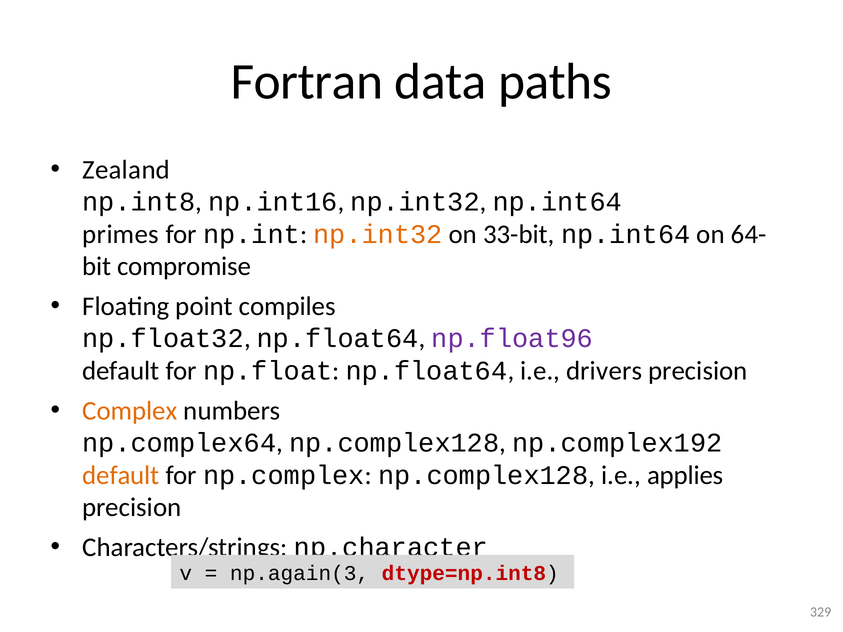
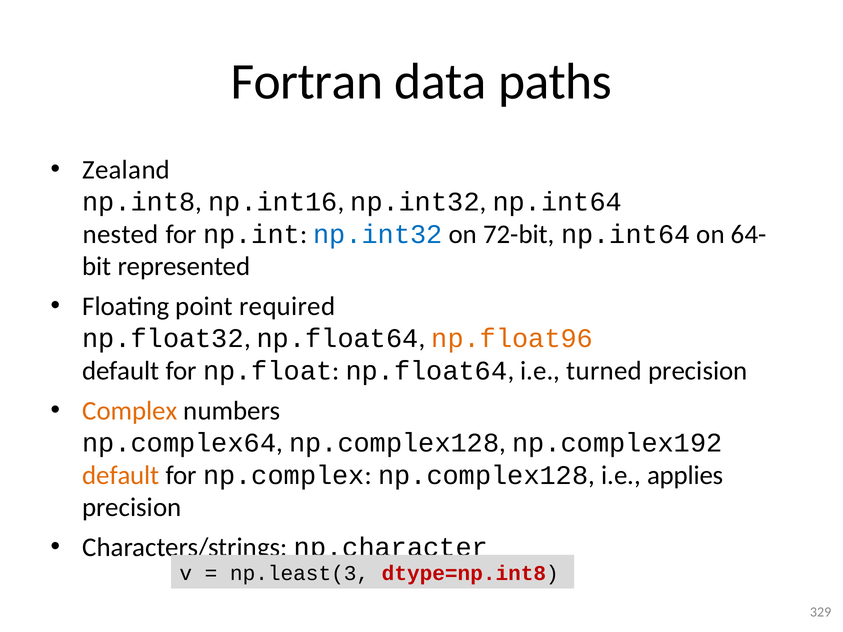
primes: primes -> nested
np.int32 at (378, 234) colour: orange -> blue
33-bit: 33-bit -> 72-bit
compromise: compromise -> represented
compiles: compiles -> required
np.float96 colour: purple -> orange
drivers: drivers -> turned
np.again(3: np.again(3 -> np.least(3
